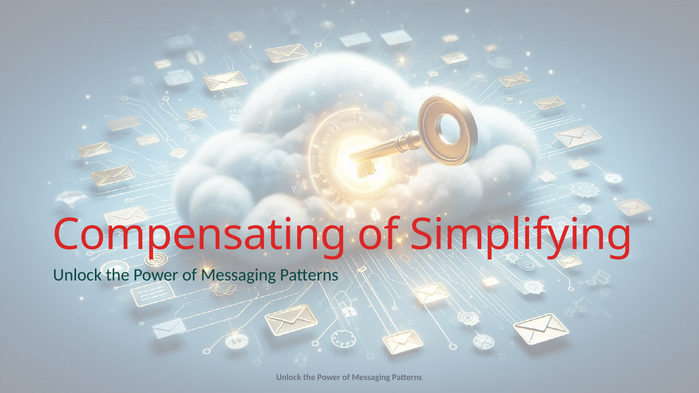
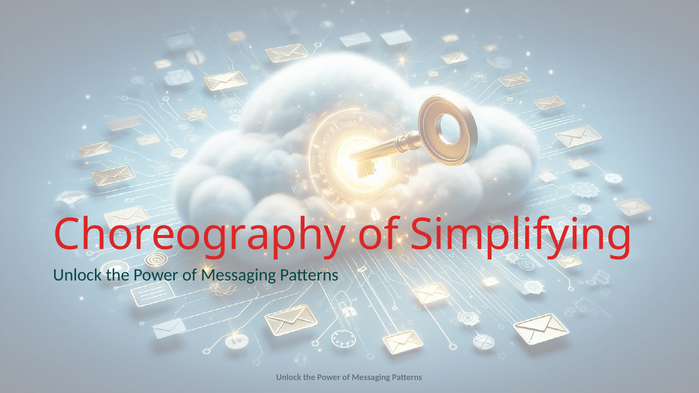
Compensating: Compensating -> Choreography
